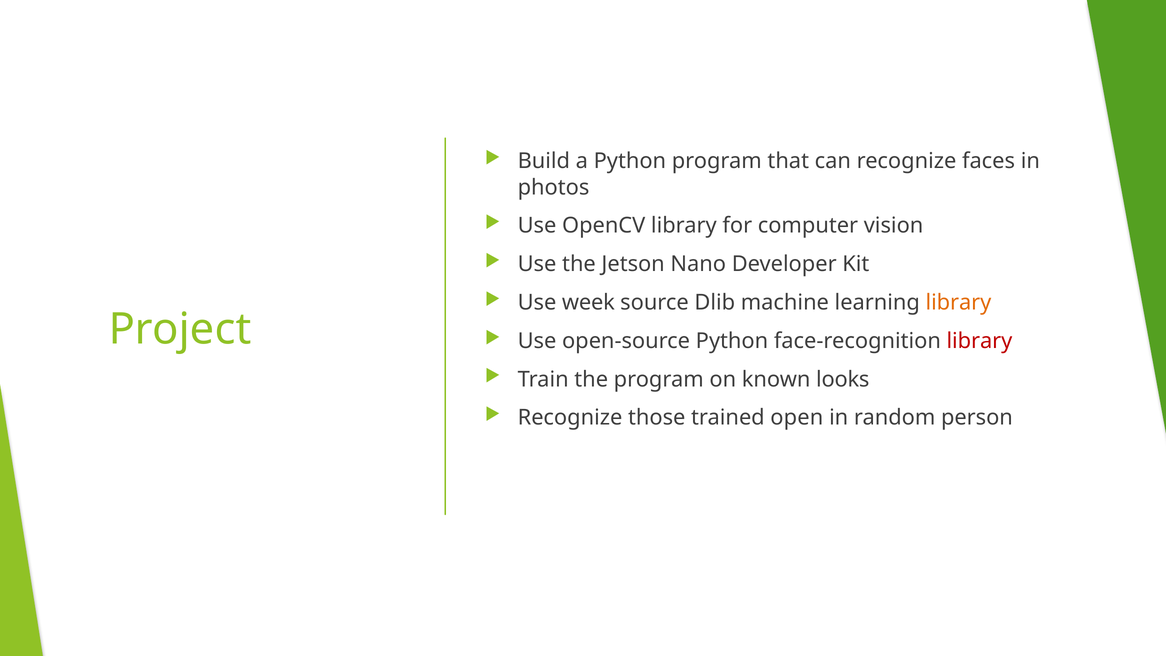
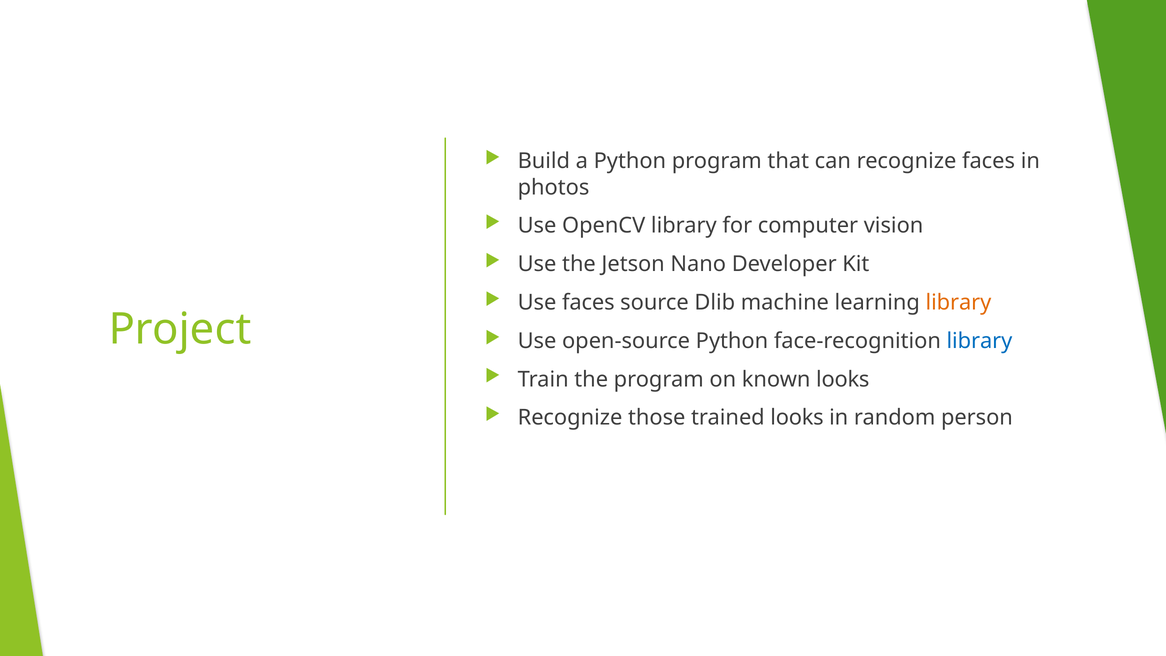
Use week: week -> faces
library at (979, 341) colour: red -> blue
trained open: open -> looks
